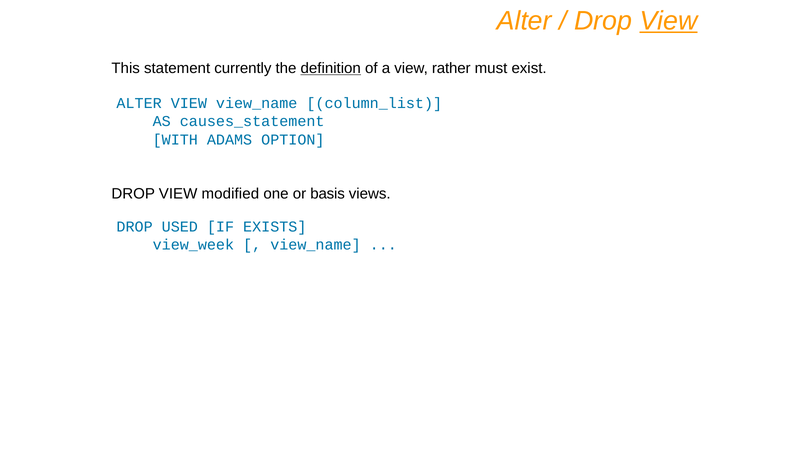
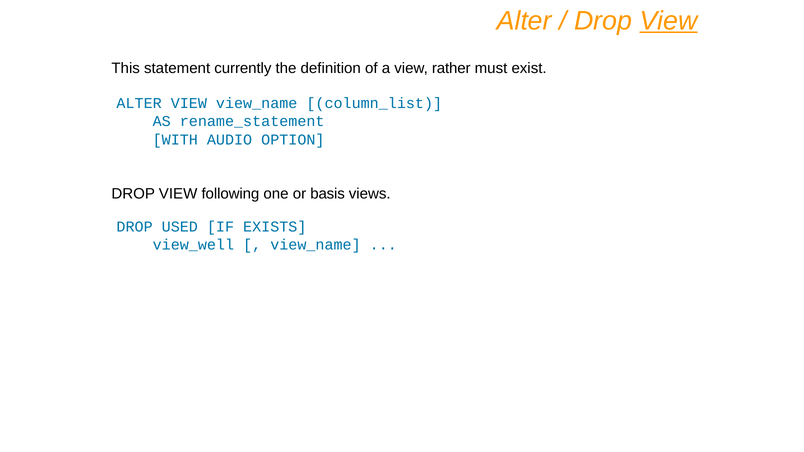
definition underline: present -> none
causes_statement: causes_statement -> rename_statement
ADAMS: ADAMS -> AUDIO
modified: modified -> following
view_week: view_week -> view_well
